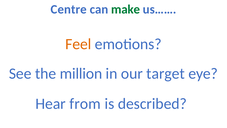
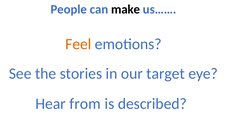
Centre: Centre -> People
make colour: green -> black
million: million -> stories
